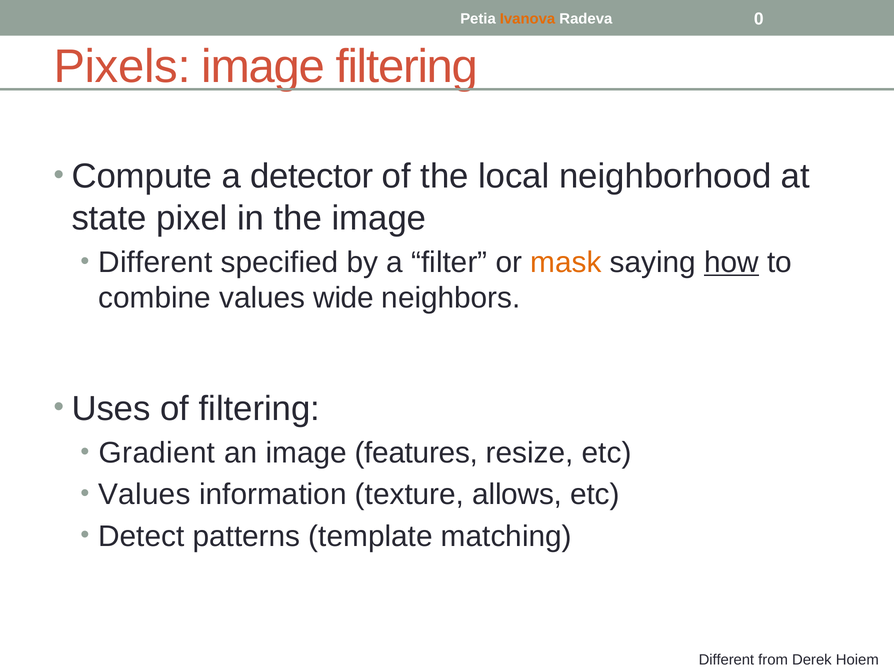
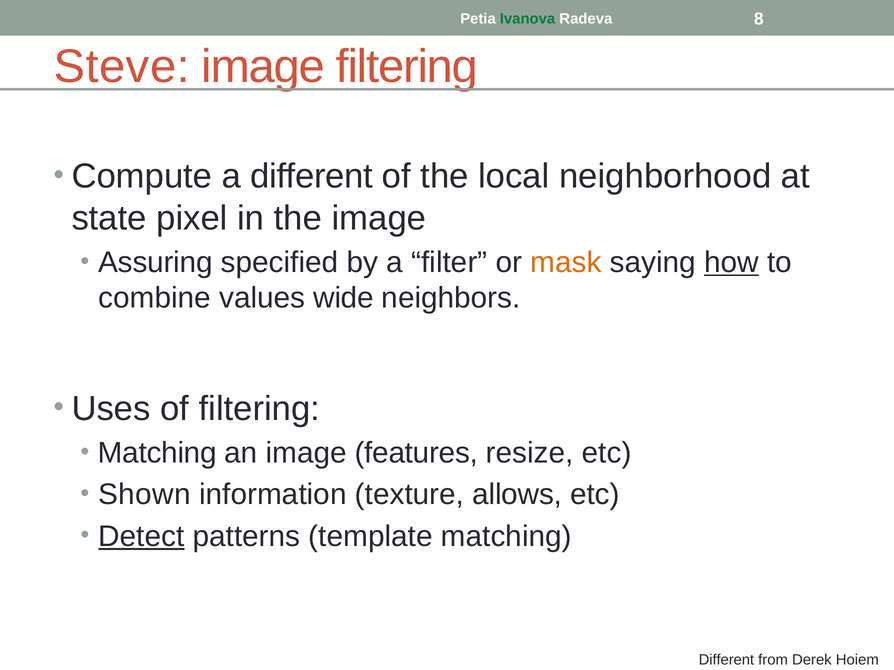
Ivanova colour: orange -> green
0: 0 -> 8
Pixels: Pixels -> Steve
a detector: detector -> different
Different at (155, 263): Different -> Assuring
Gradient at (157, 453): Gradient -> Matching
Values at (145, 495): Values -> Shown
Detect underline: none -> present
